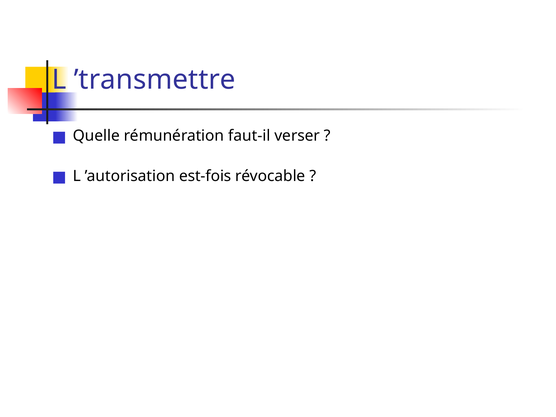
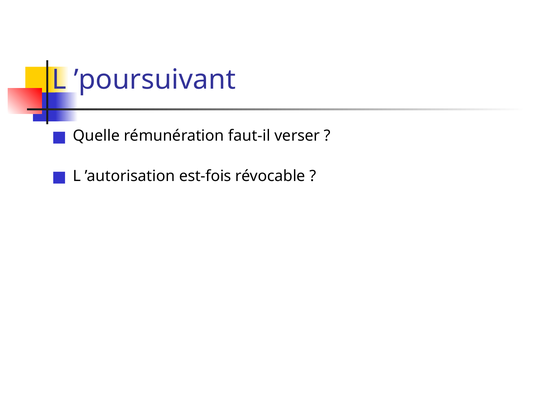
’transmettre: ’transmettre -> ’poursuivant
